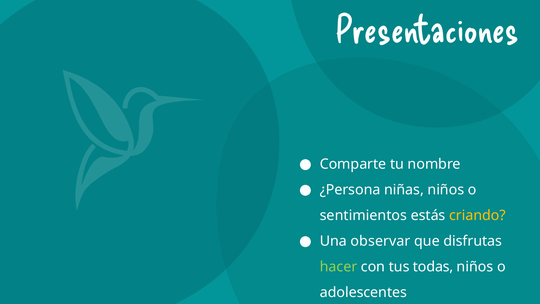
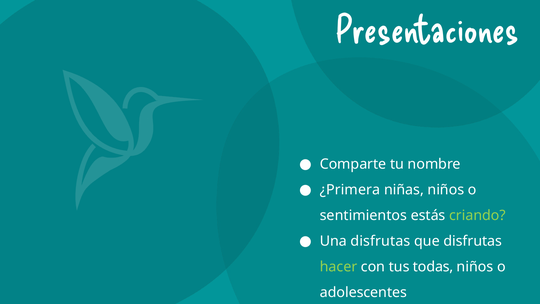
¿Persona: ¿Persona -> ¿Primera
criando colour: yellow -> light green
Una observar: observar -> disfrutas
